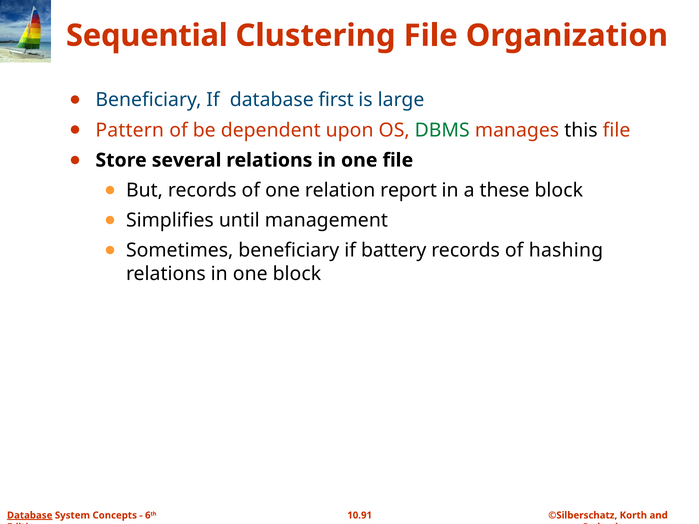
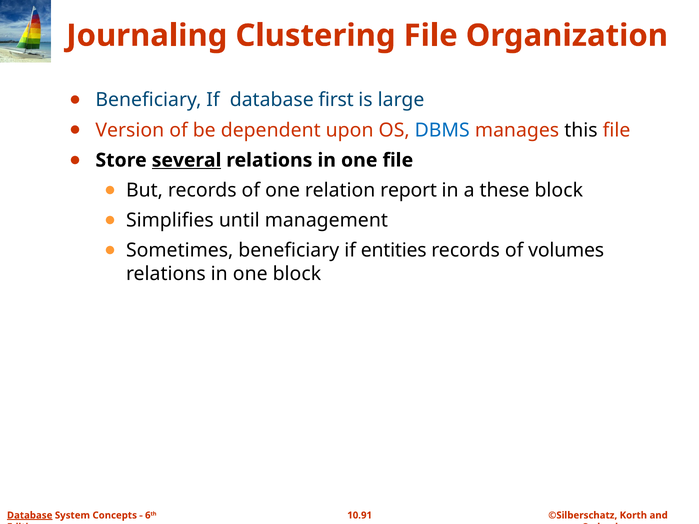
Sequential: Sequential -> Journaling
Pattern: Pattern -> Version
DBMS colour: green -> blue
several underline: none -> present
battery: battery -> entities
hashing: hashing -> volumes
